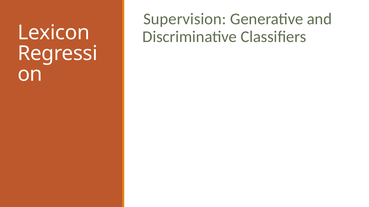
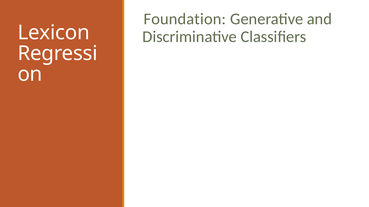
Supervision: Supervision -> Foundation
